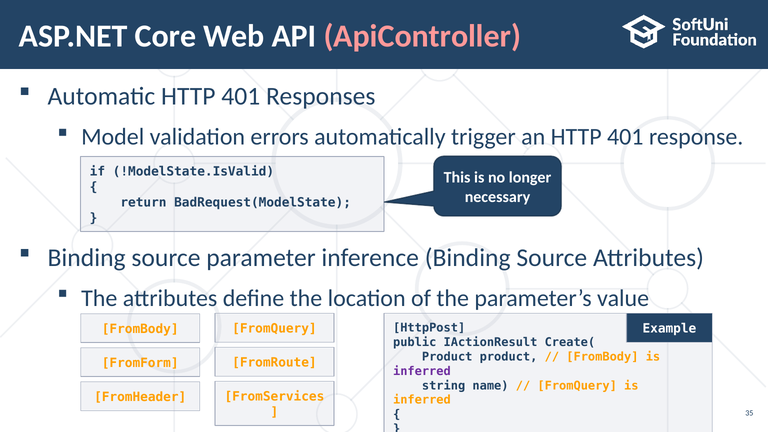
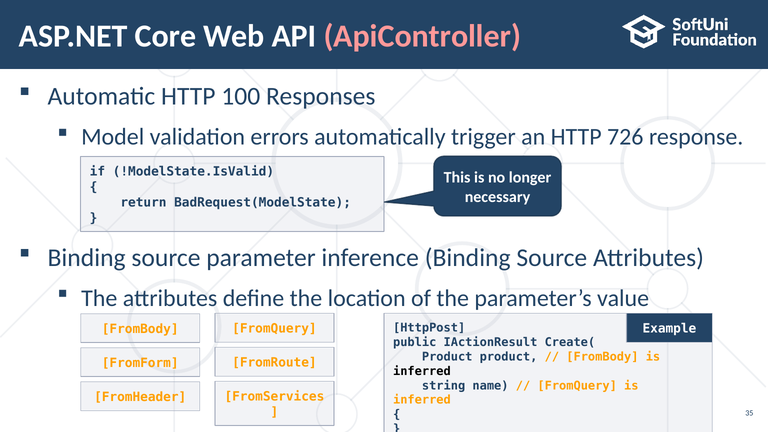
Automatic HTTP 401: 401 -> 100
an HTTP 401: 401 -> 726
inferred at (422, 371) colour: purple -> black
